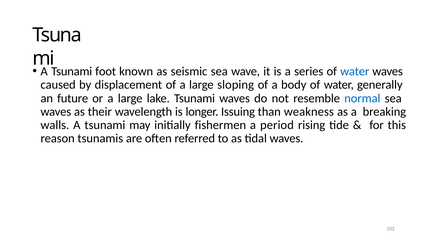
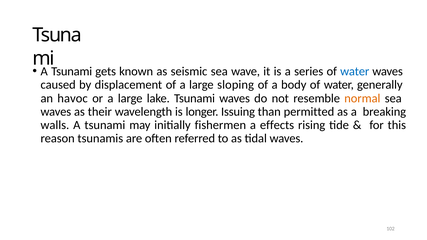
foot: foot -> gets
future: future -> havoc
normal colour: blue -> orange
weakness: weakness -> permitted
period: period -> effects
